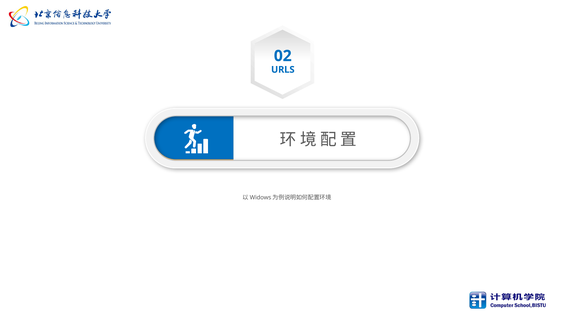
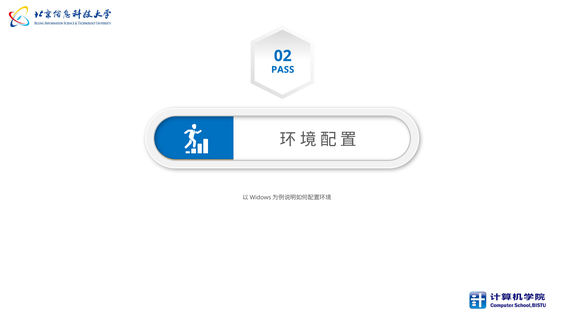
URLS: URLS -> PASS
